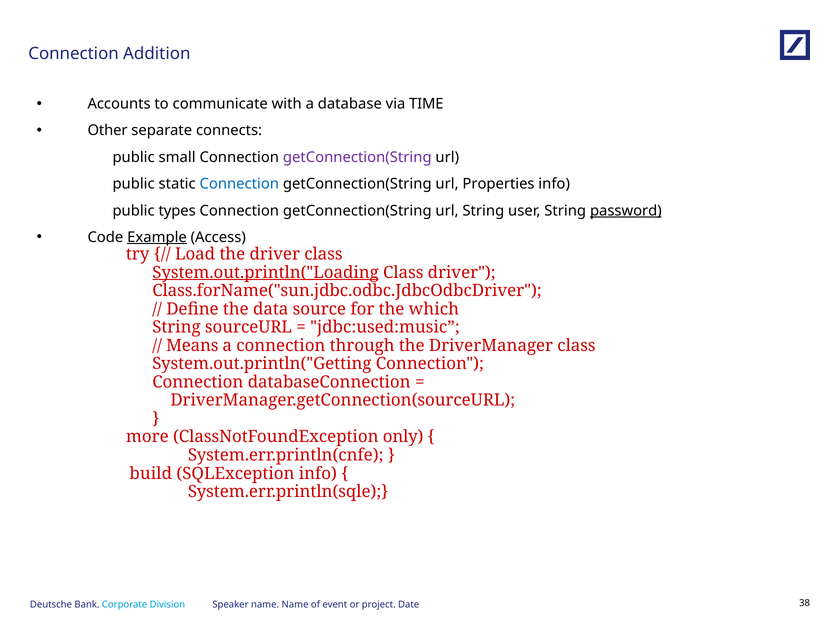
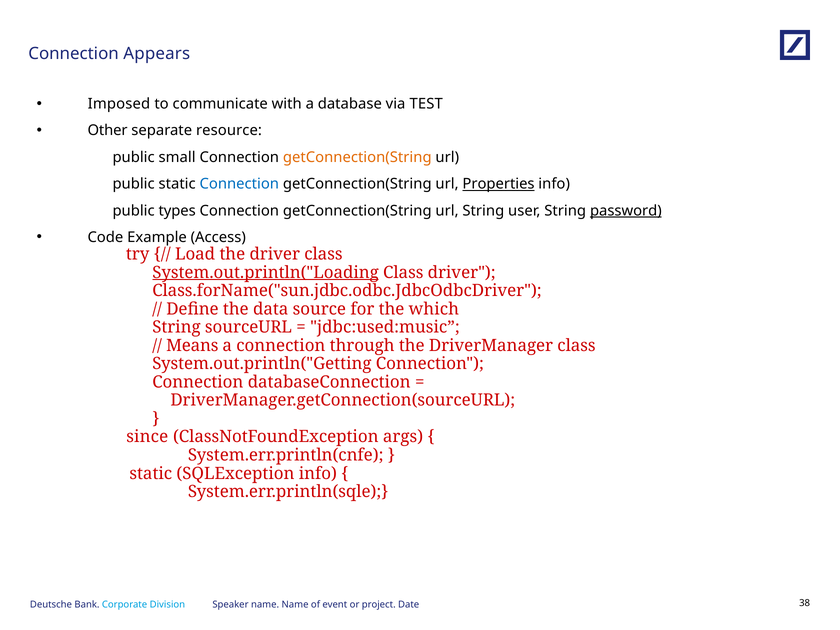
Addition: Addition -> Appears
Accounts: Accounts -> Imposed
TIME: TIME -> TEST
connects: connects -> resource
getConnection(String at (357, 157) colour: purple -> orange
Properties underline: none -> present
Example underline: present -> none
more: more -> since
only: only -> args
build at (151, 473): build -> static
